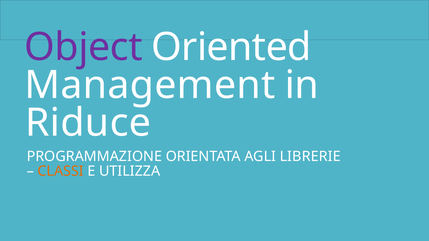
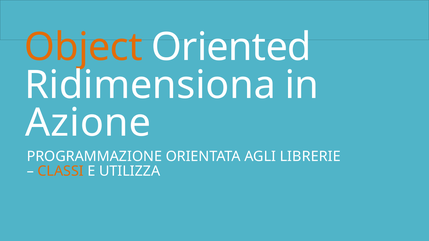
Object colour: purple -> orange
Management: Management -> Ridimensiona
Riduce: Riduce -> Azione
